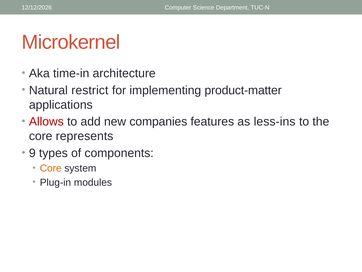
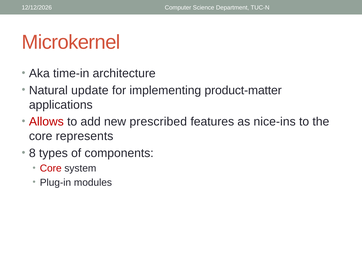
restrict: restrict -> update
companies: companies -> prescribed
less-ins: less-ins -> nice-ins
9: 9 -> 8
Core at (51, 168) colour: orange -> red
